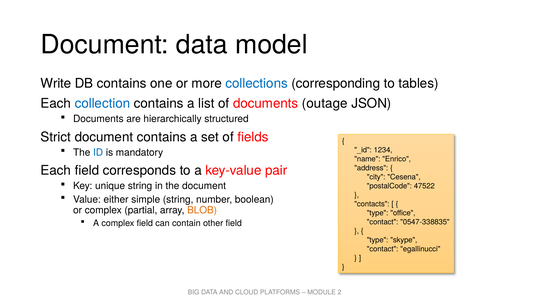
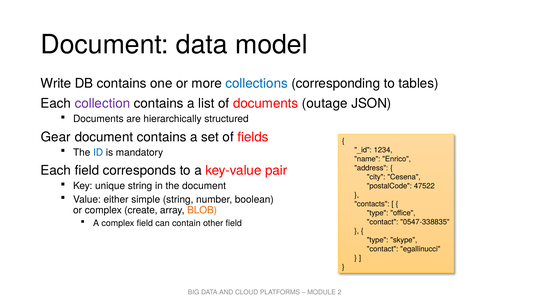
collection colour: blue -> purple
Strict: Strict -> Gear
partial: partial -> create
